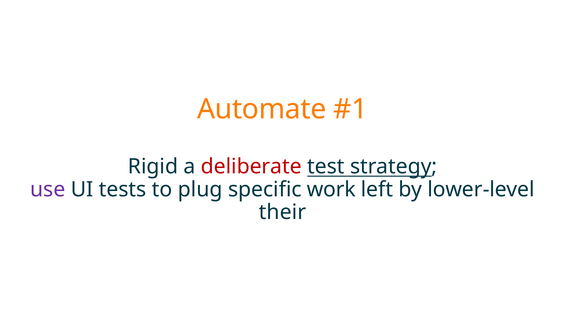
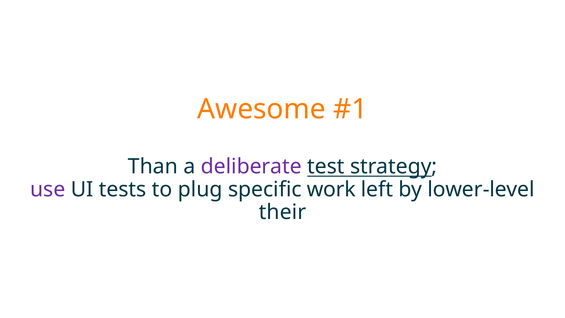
Automate: Automate -> Awesome
Rigid: Rigid -> Than
deliberate colour: red -> purple
